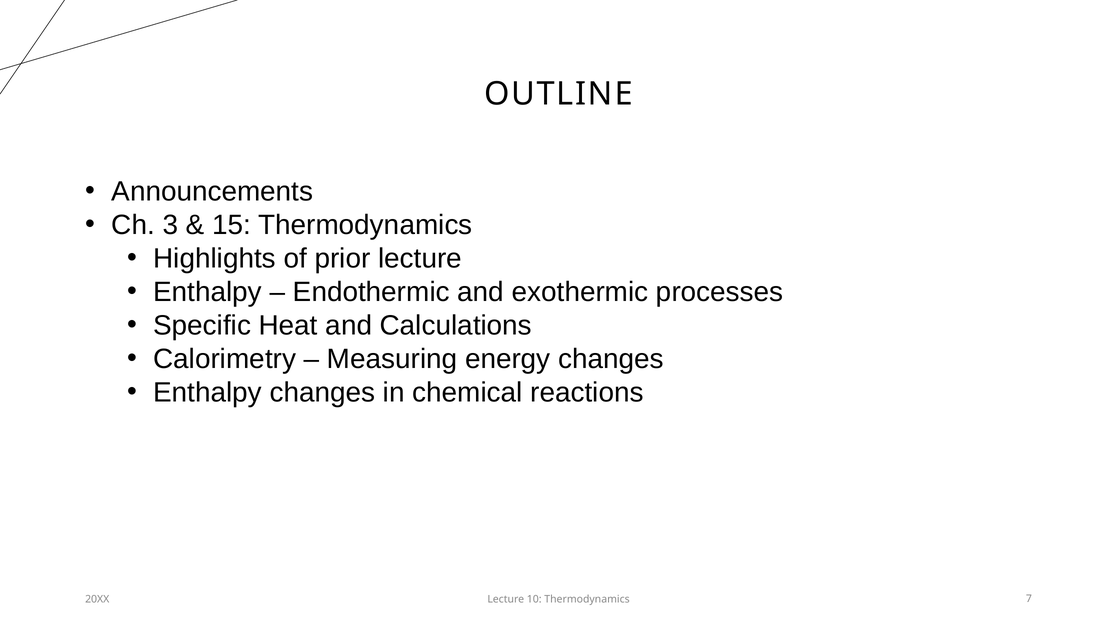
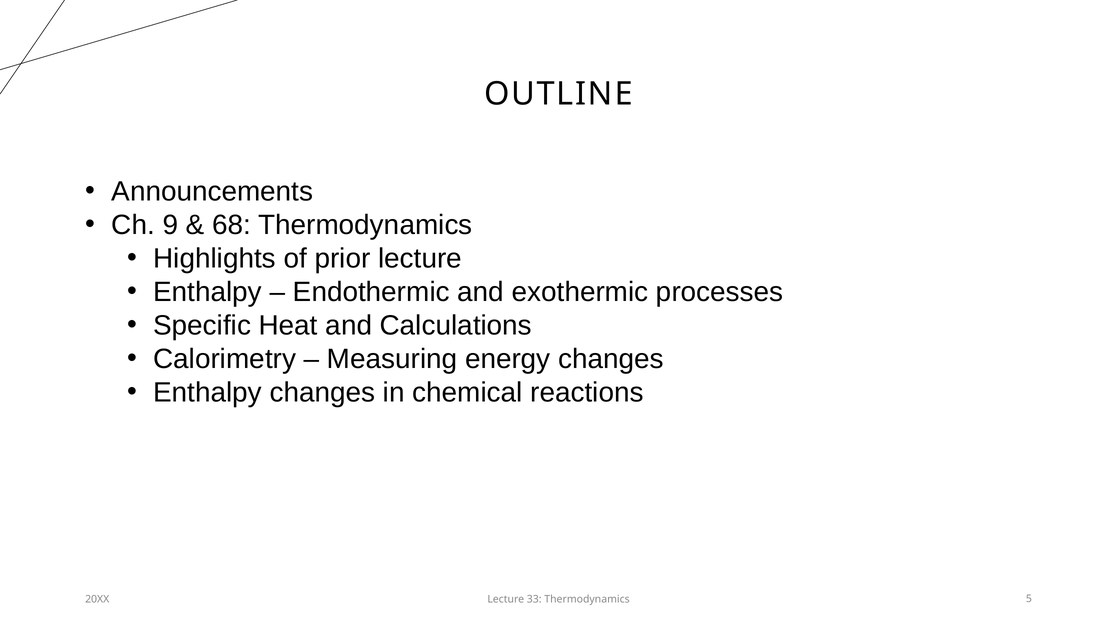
3: 3 -> 9
15: 15 -> 68
10: 10 -> 33
7: 7 -> 5
